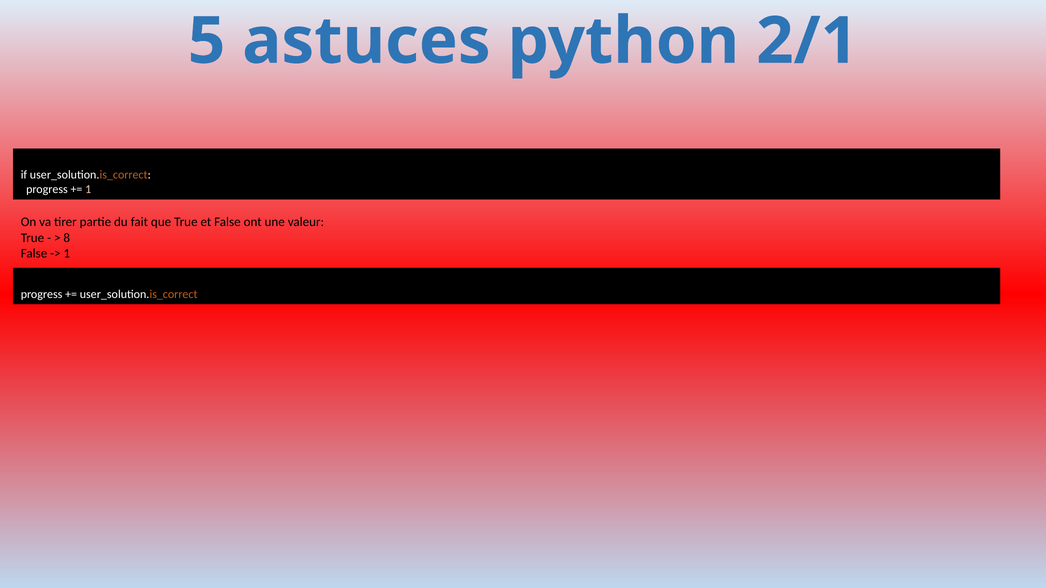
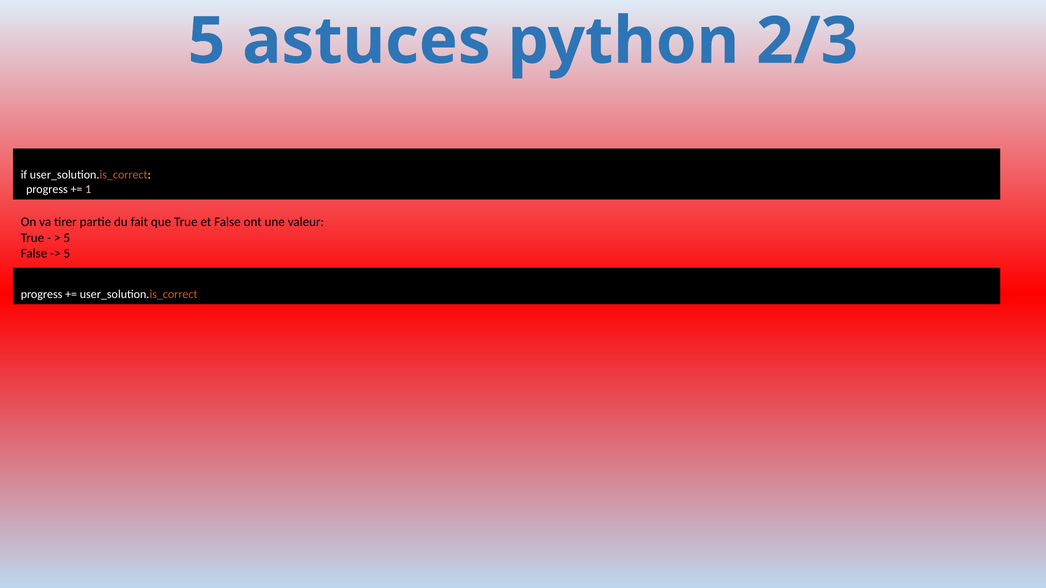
2/1: 2/1 -> 2/3
8 at (67, 238): 8 -> 5
1 at (67, 254): 1 -> 5
